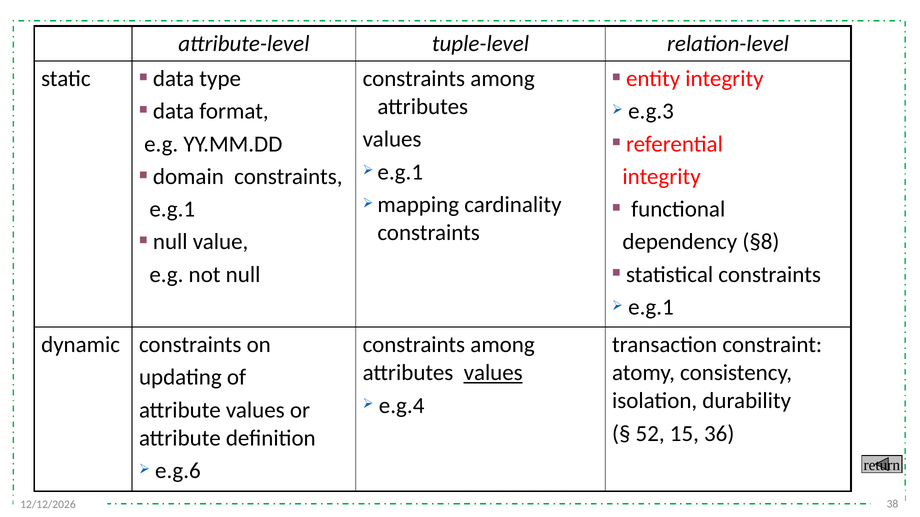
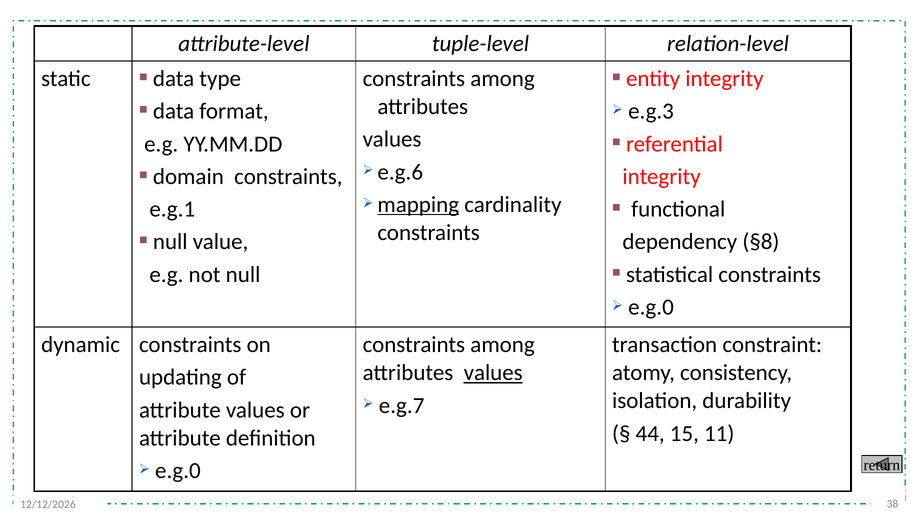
e.g.1 at (400, 172): e.g.1 -> e.g.6
mapping underline: none -> present
e.g.1 at (651, 307): e.g.1 -> e.g.0
e.g.4: e.g.4 -> e.g.7
52: 52 -> 44
36: 36 -> 11
e.g.6 at (178, 471): e.g.6 -> e.g.0
